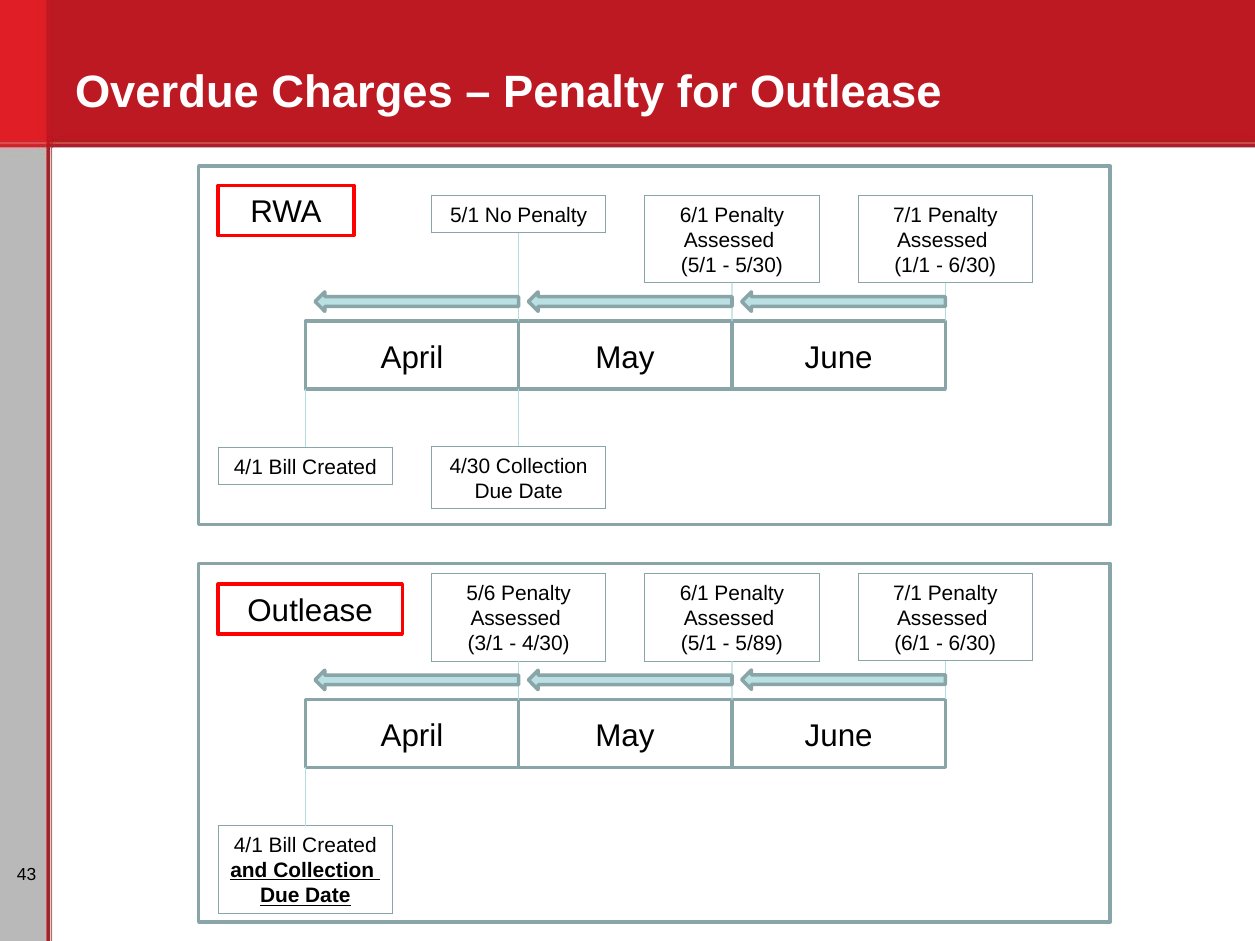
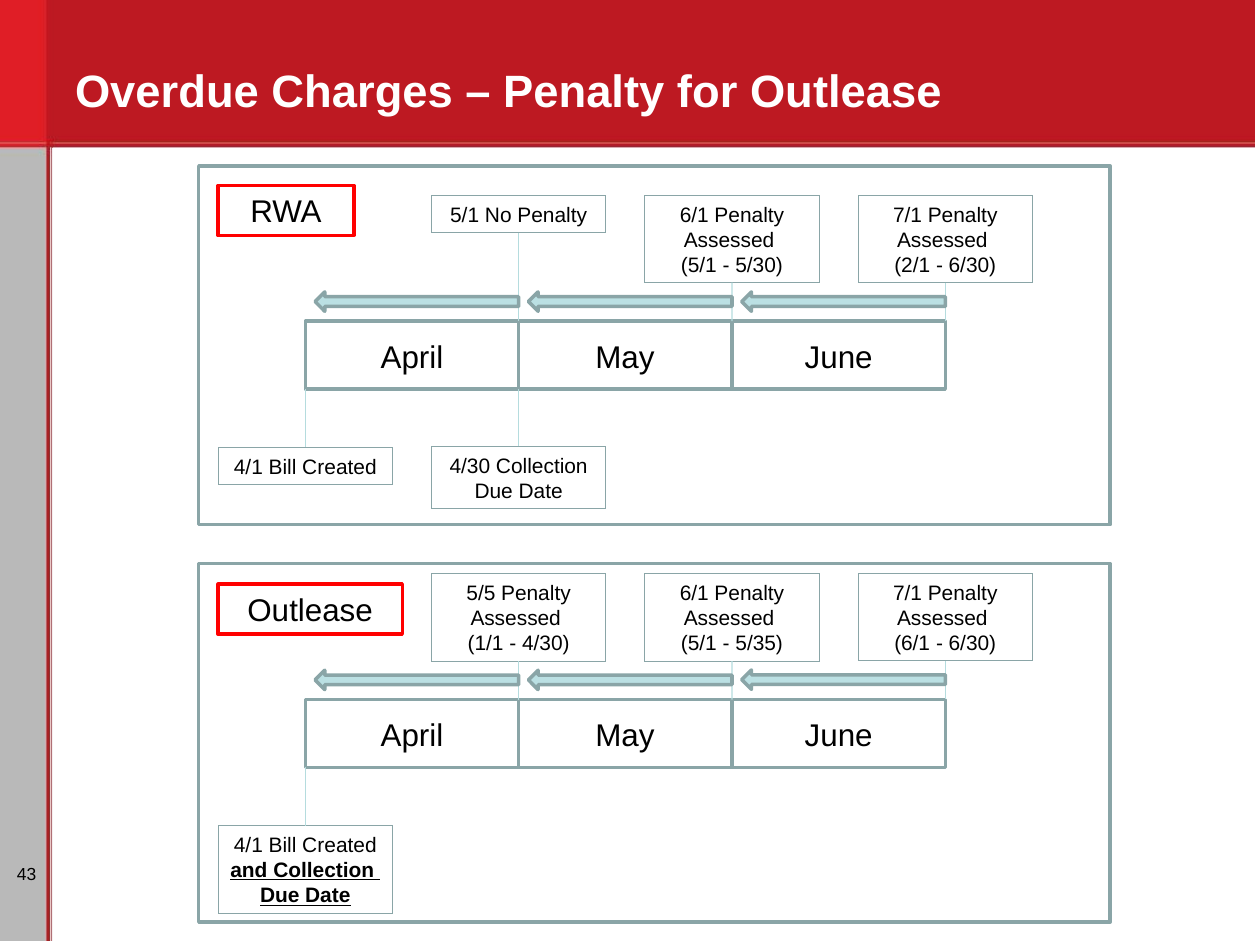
1/1: 1/1 -> 2/1
5/6: 5/6 -> 5/5
3/1: 3/1 -> 1/1
5/89: 5/89 -> 5/35
